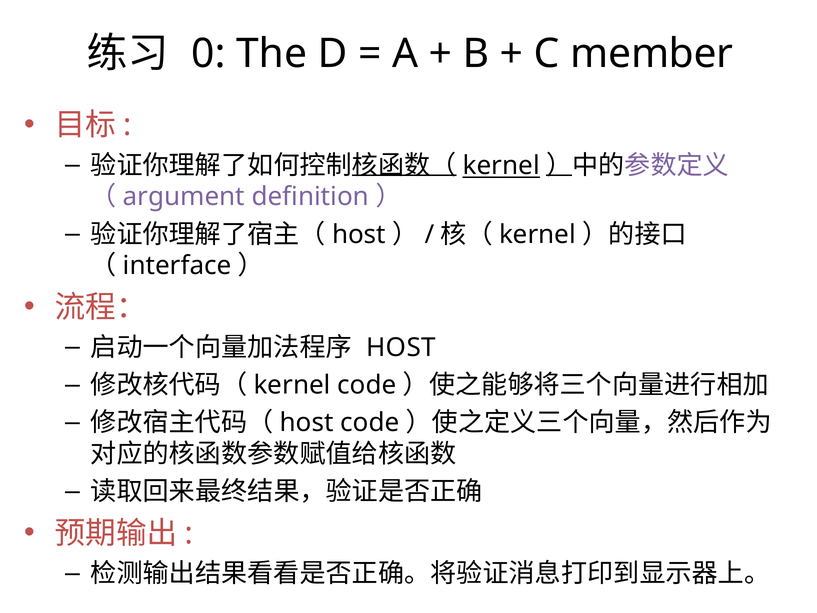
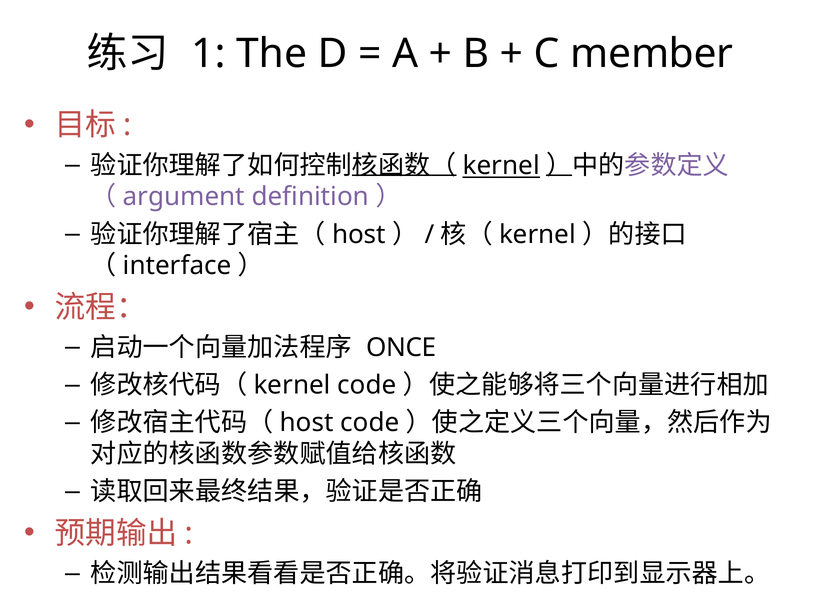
0: 0 -> 1
HOST at (401, 347): HOST -> ONCE
